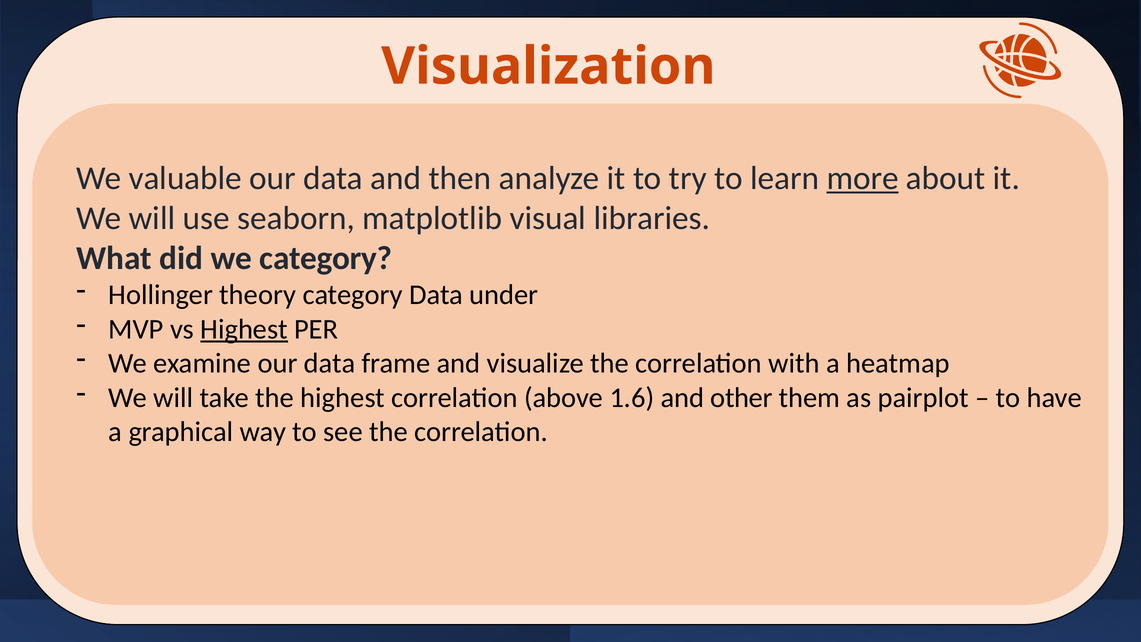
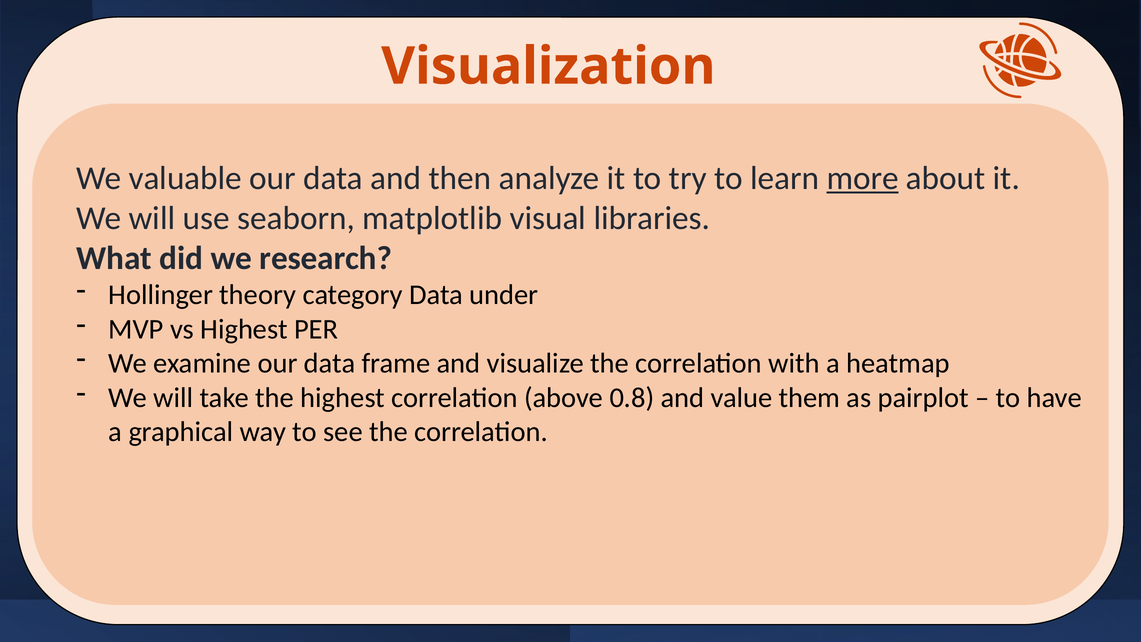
we category: category -> research
Highest at (244, 329) underline: present -> none
1.6: 1.6 -> 0.8
other: other -> value
